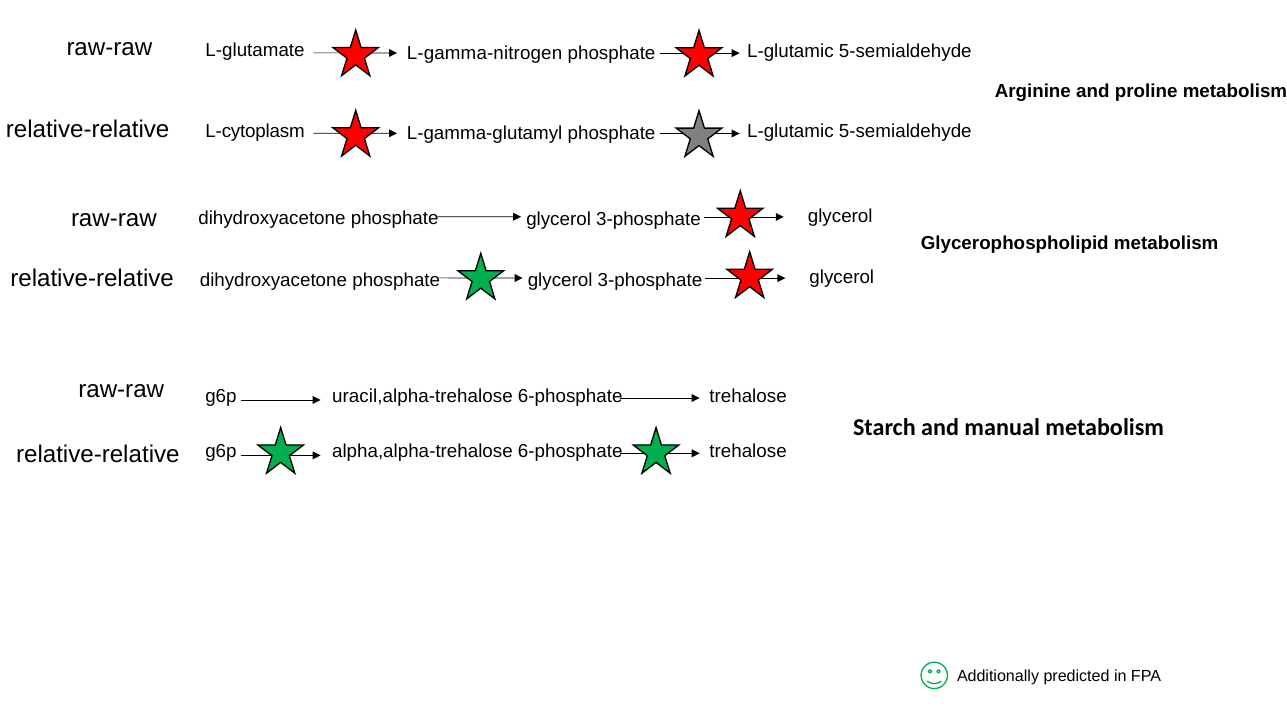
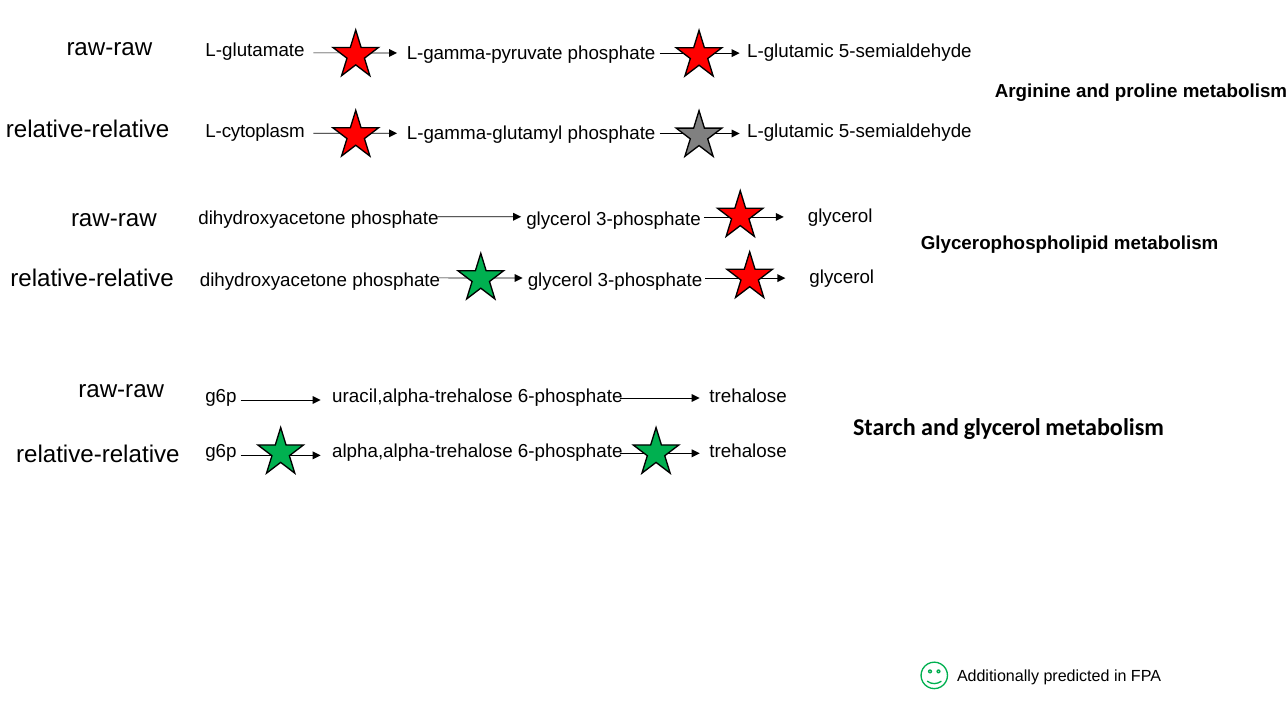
L-gamma-nitrogen: L-gamma-nitrogen -> L-gamma-pyruvate
and manual: manual -> glycerol
